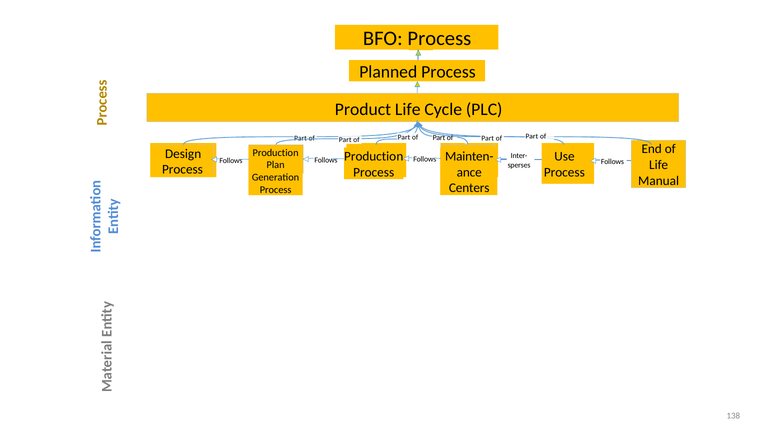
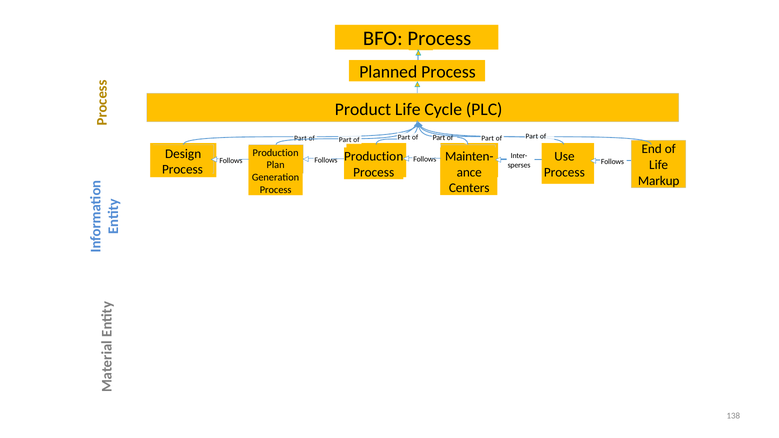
Manual: Manual -> Markup
